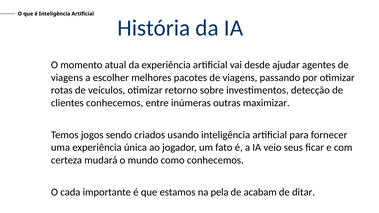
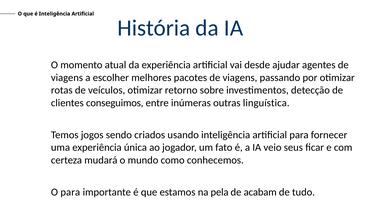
clientes conhecemos: conhecemos -> conseguimos
maximizar: maximizar -> linguística
O cada: cada -> para
ditar: ditar -> tudo
